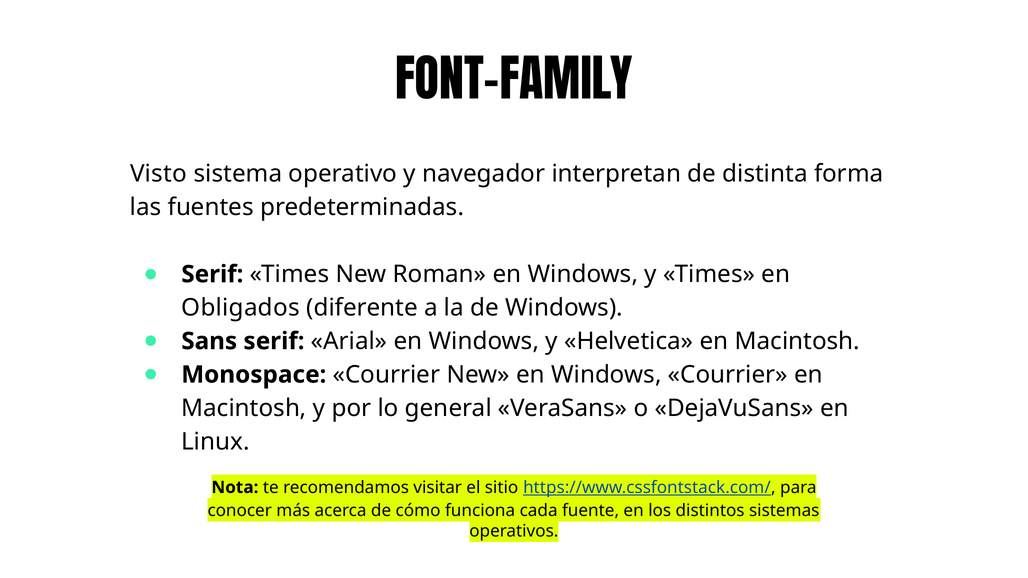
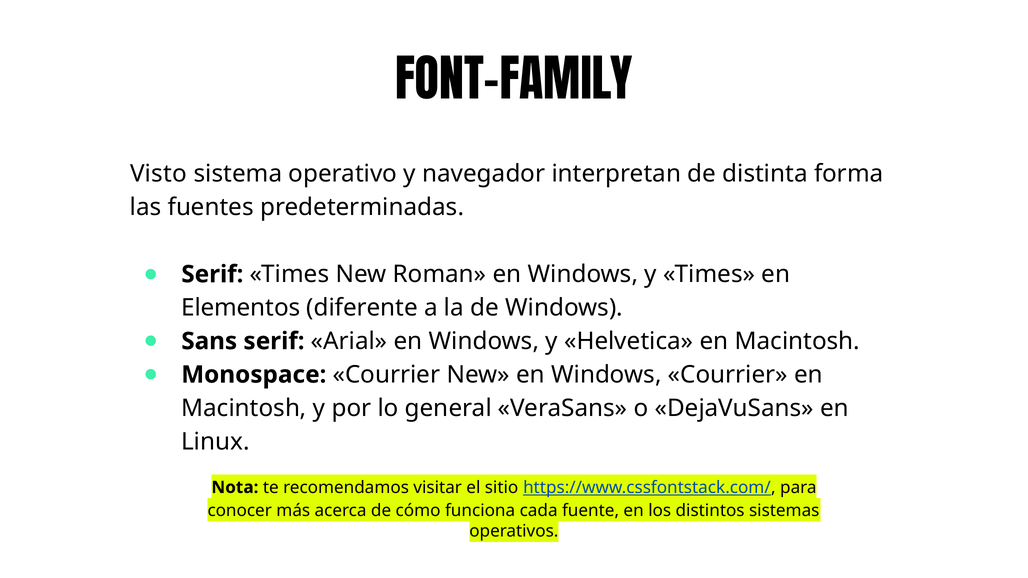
Obligados: Obligados -> Elementos
